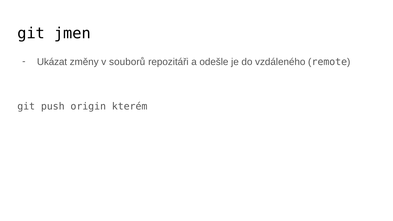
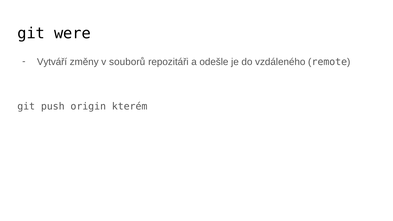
jmen: jmen -> were
Ukázat: Ukázat -> Vytváří
